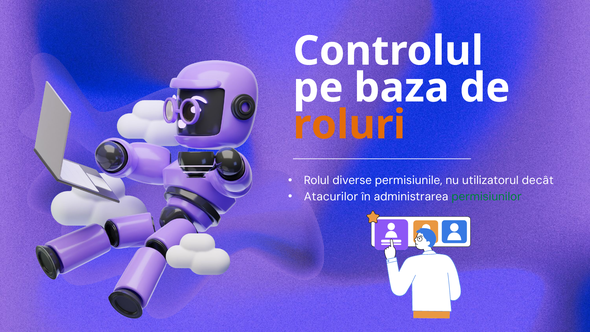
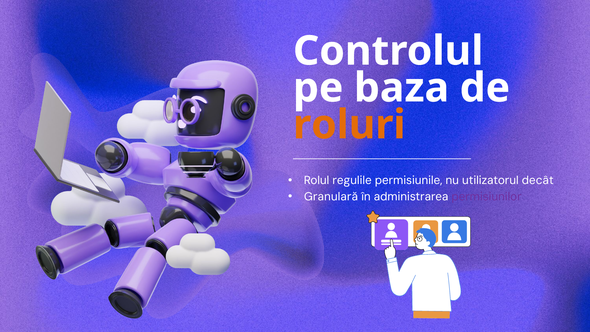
diverse: diverse -> regulile
Atacurilor: Atacurilor -> Granulară
permisiunilor colour: green -> purple
